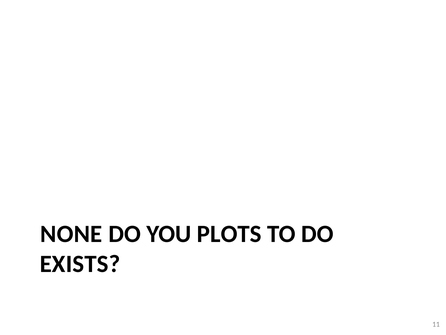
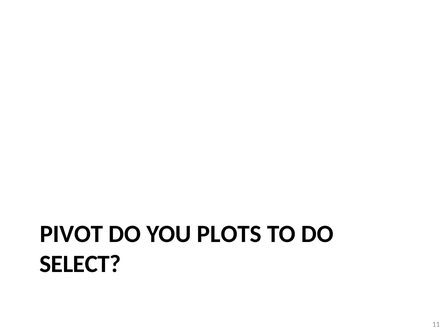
NONE: NONE -> PIVOT
EXISTS: EXISTS -> SELECT
